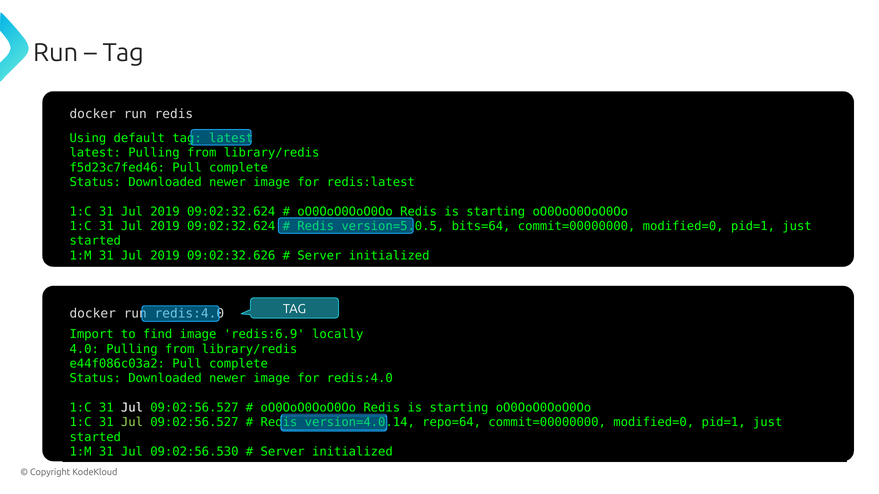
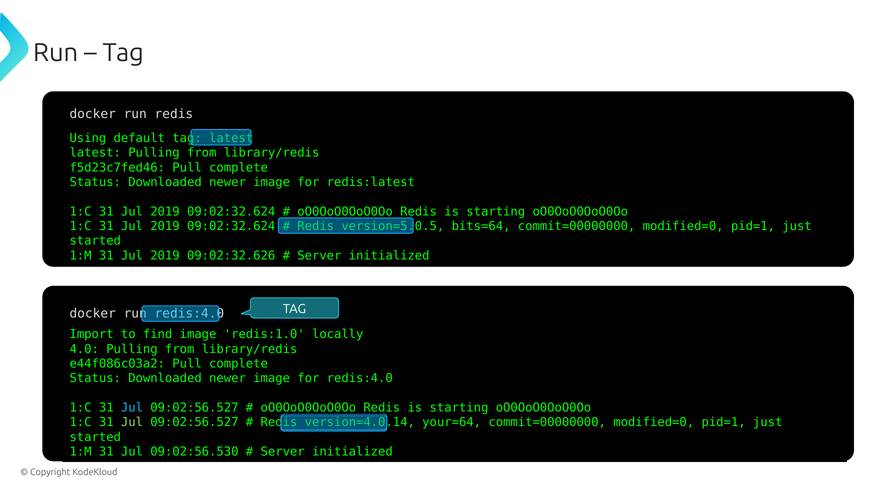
redis:6.9: redis:6.9 -> redis:1.0
Jul at (132, 408) colour: white -> light blue
repo=64: repo=64 -> your=64
